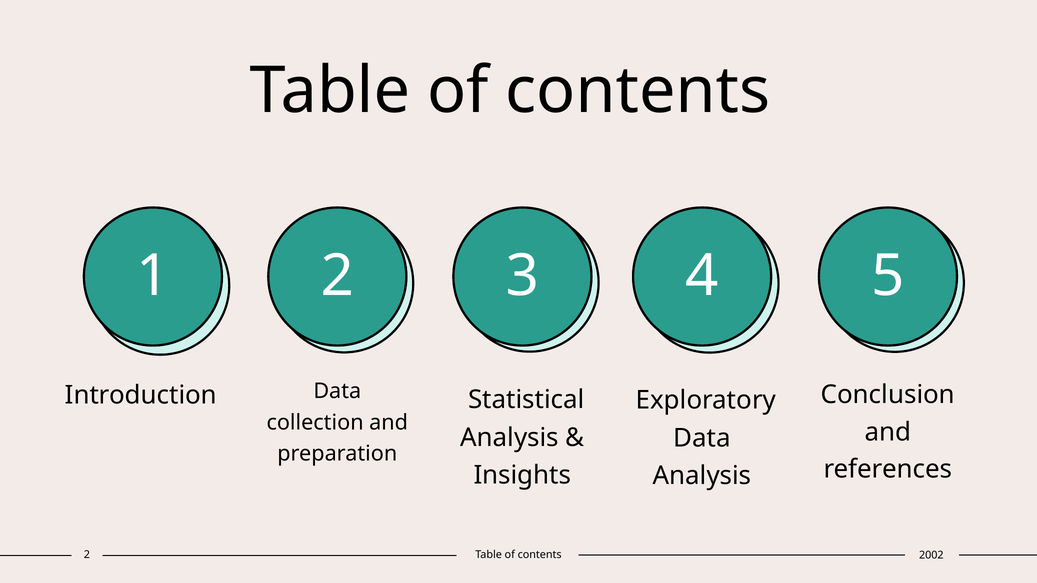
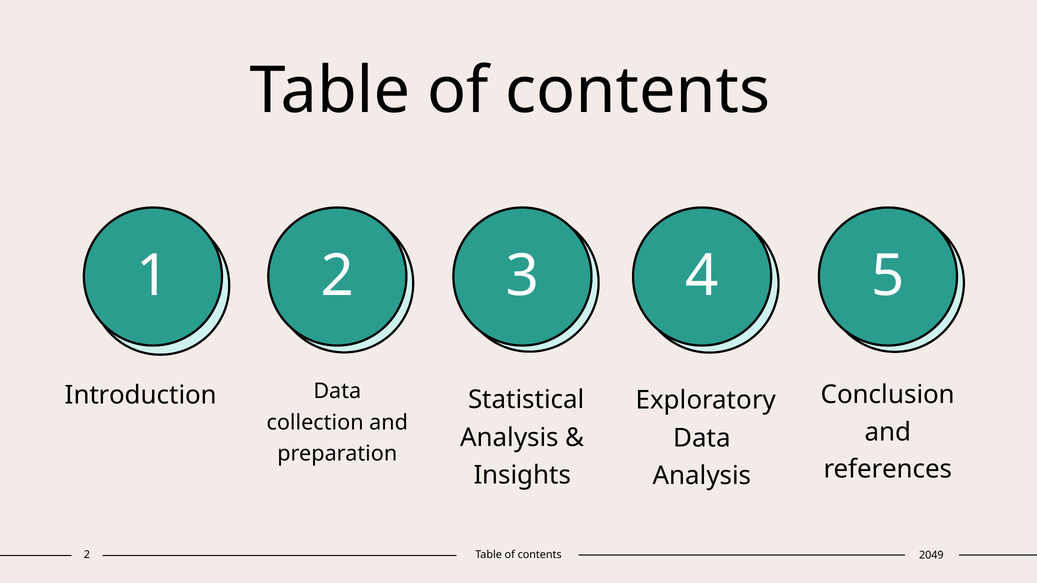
2002: 2002 -> 2049
